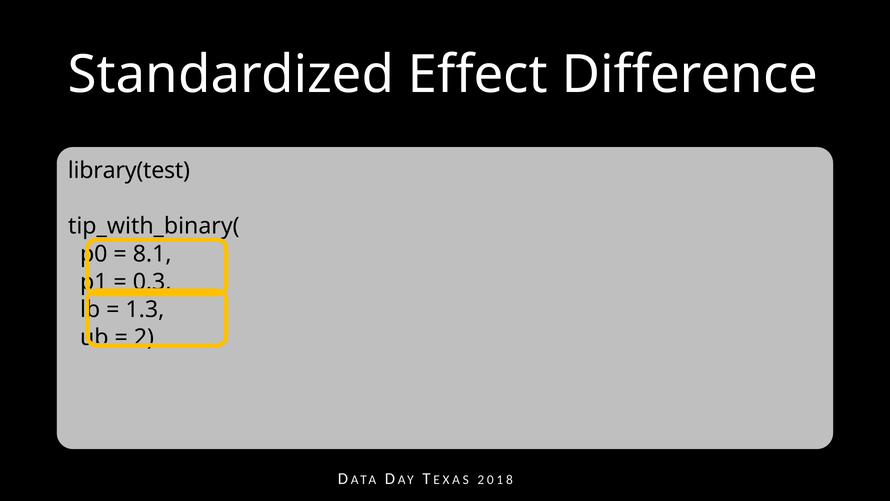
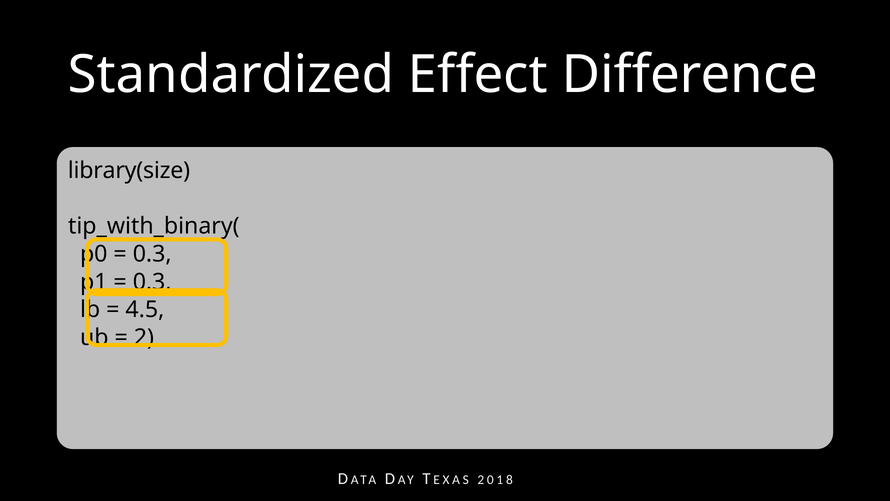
library(test: library(test -> library(size
8.1 at (152, 254): 8.1 -> 0.3
1.3: 1.3 -> 4.5
